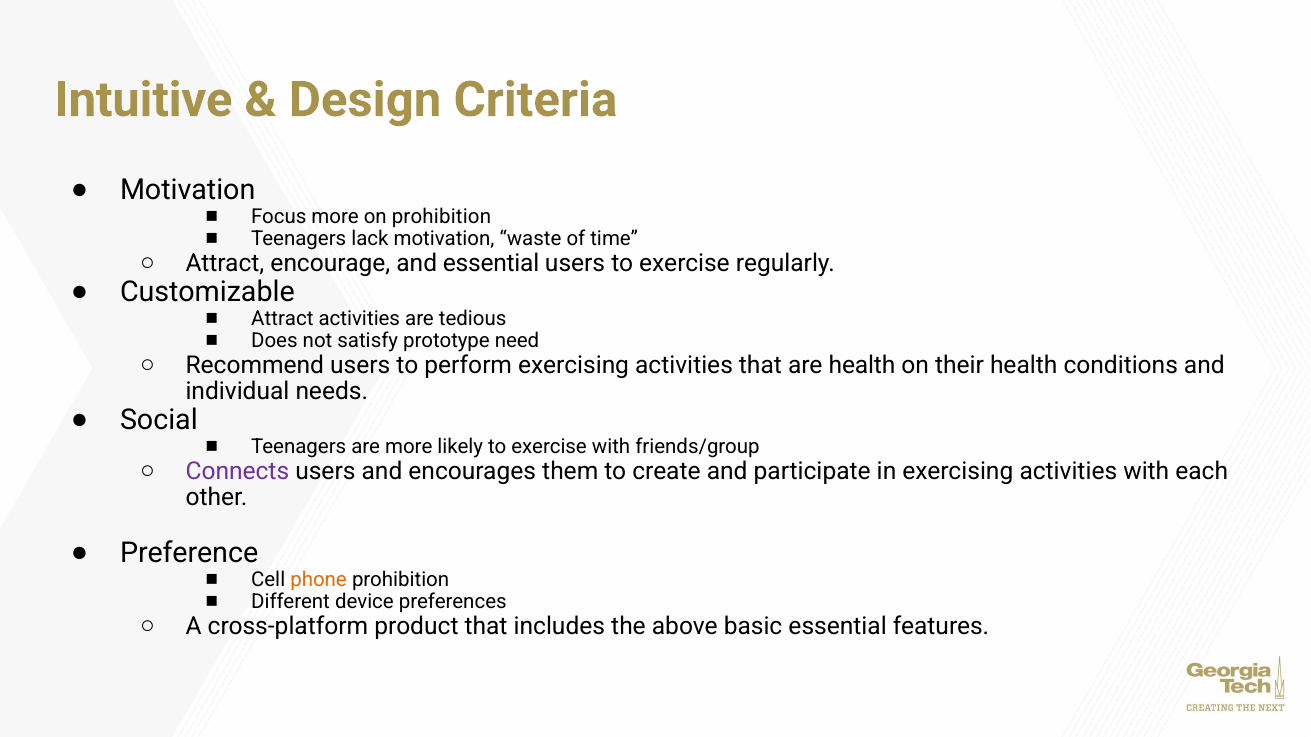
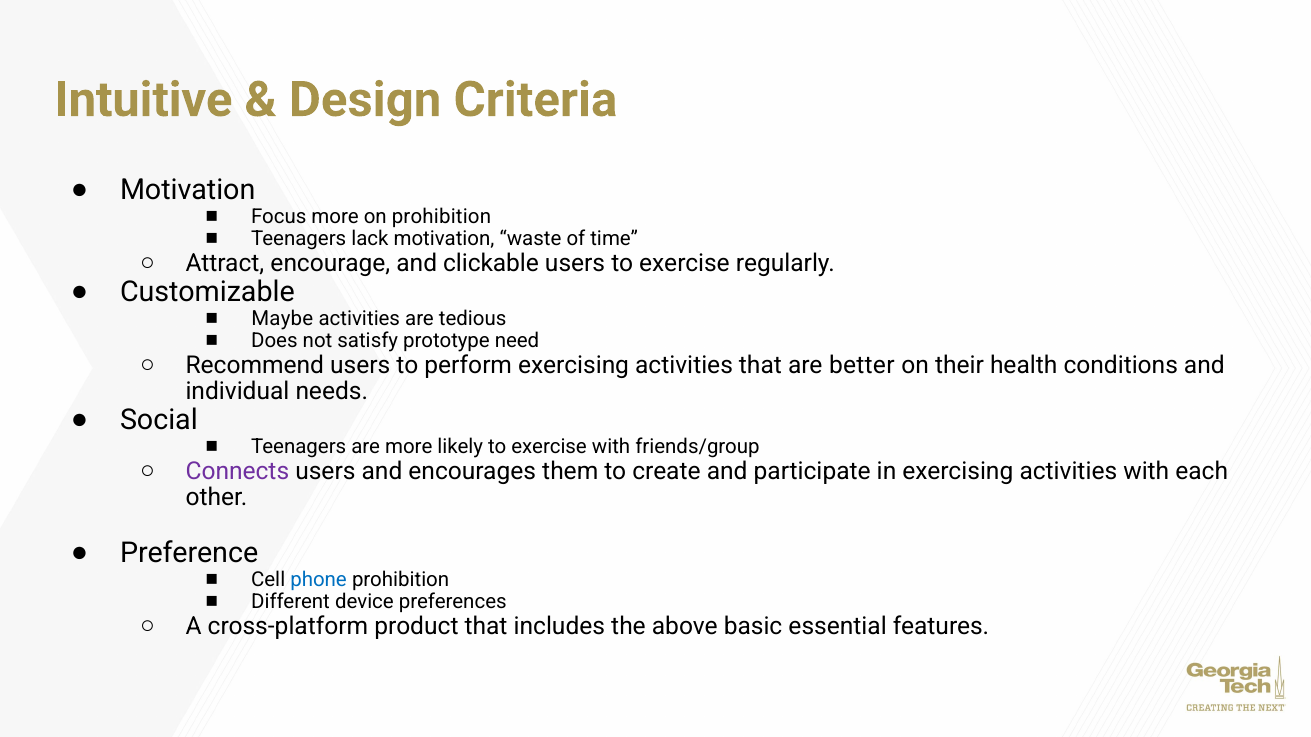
and essential: essential -> clickable
Attract at (282, 319): Attract -> Maybe
are health: health -> better
phone colour: orange -> blue
